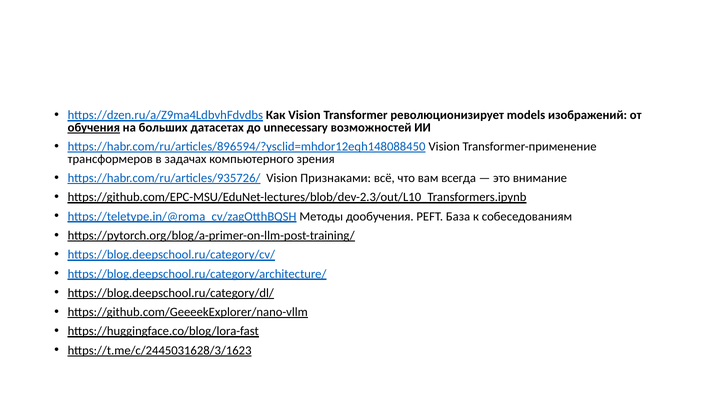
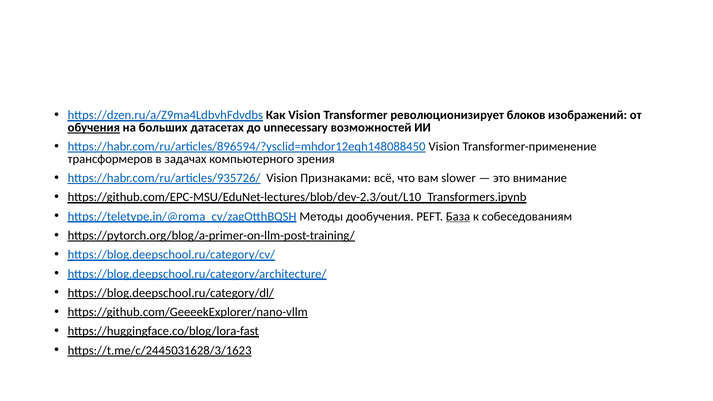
models: models -> блоков
всегда: всегда -> slower
База underline: none -> present
